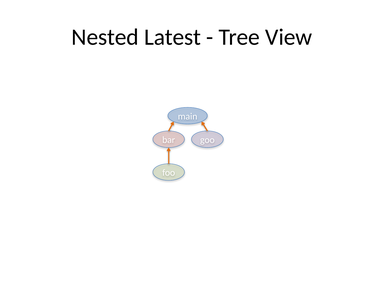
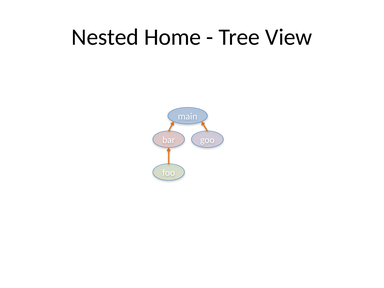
Latest: Latest -> Home
